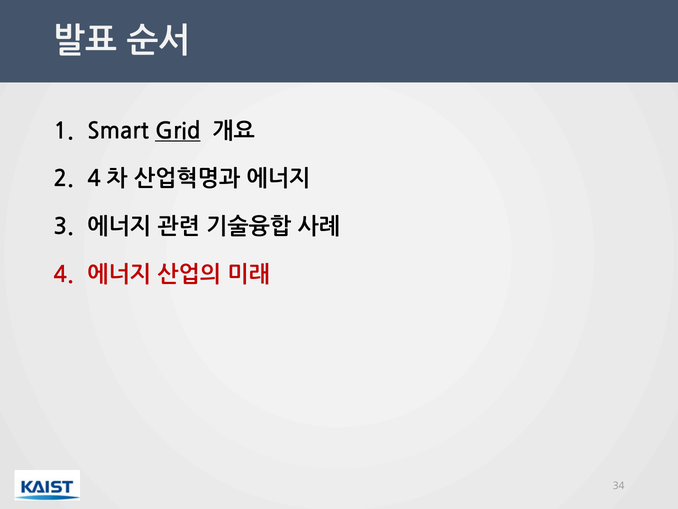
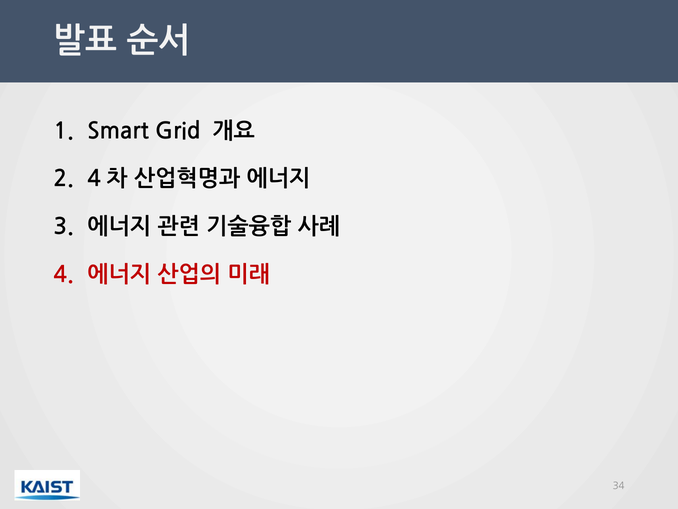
Grid underline: present -> none
